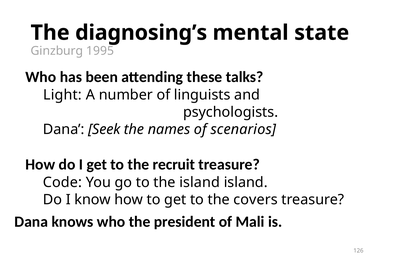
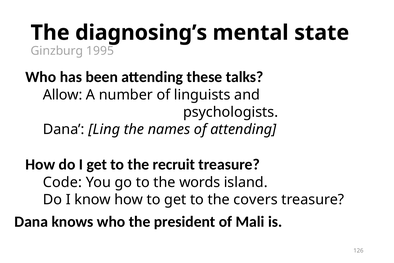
Light: Light -> Allow
Seek: Seek -> Ling
of scenarios: scenarios -> attending
the island: island -> words
